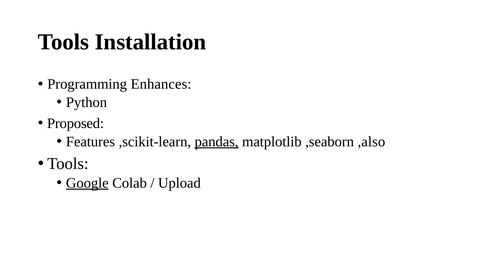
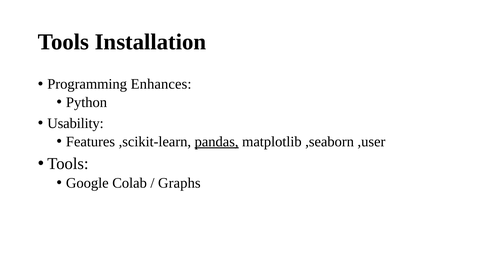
Proposed: Proposed -> Usability
,also: ,also -> ,user
Google underline: present -> none
Upload: Upload -> Graphs
